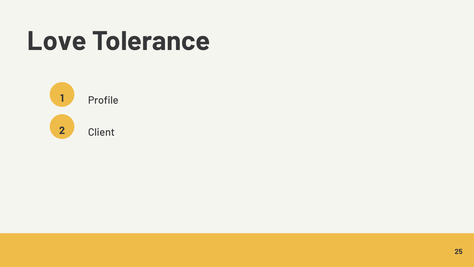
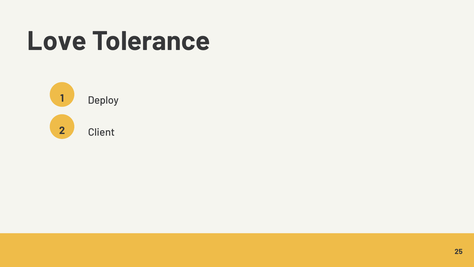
Profile: Profile -> Deploy
